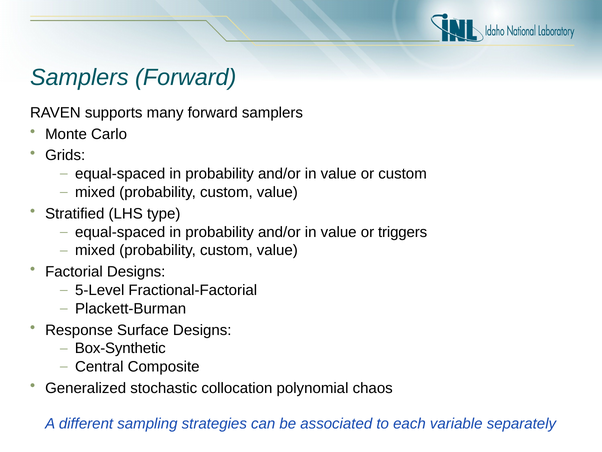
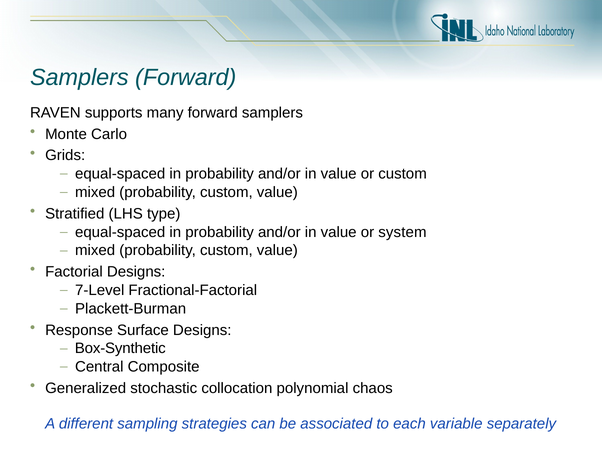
triggers: triggers -> system
5-Level: 5-Level -> 7-Level
